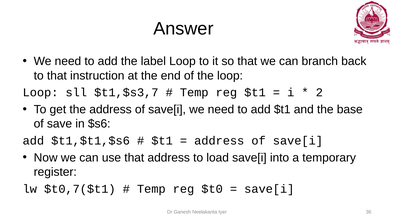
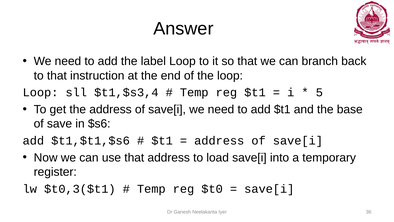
$t1,$s3,7: $t1,$s3,7 -> $t1,$s3,4
2: 2 -> 5
$t0,7($t1: $t0,7($t1 -> $t0,3($t1
